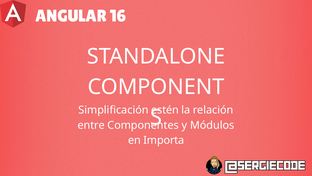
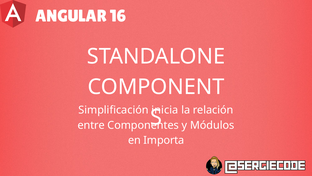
estén: estén -> inicia
